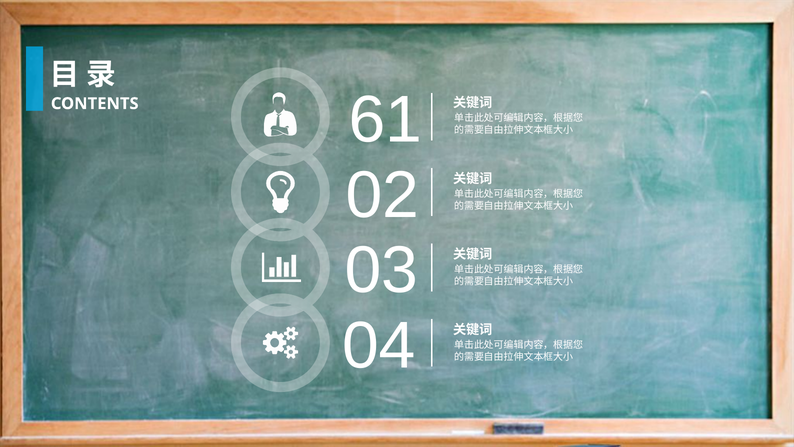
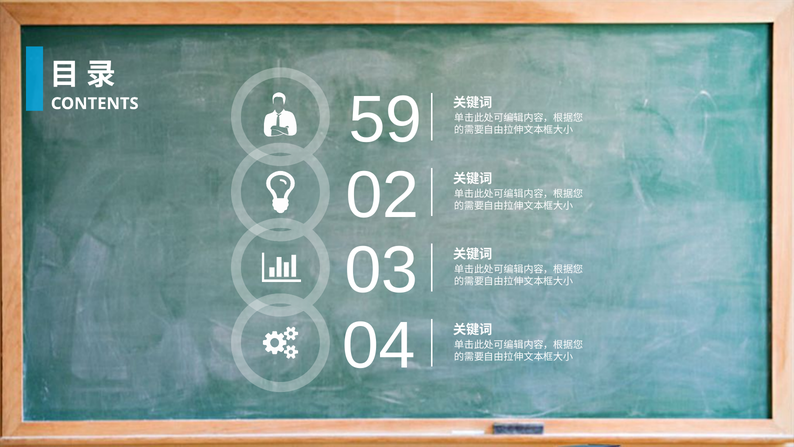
61: 61 -> 59
